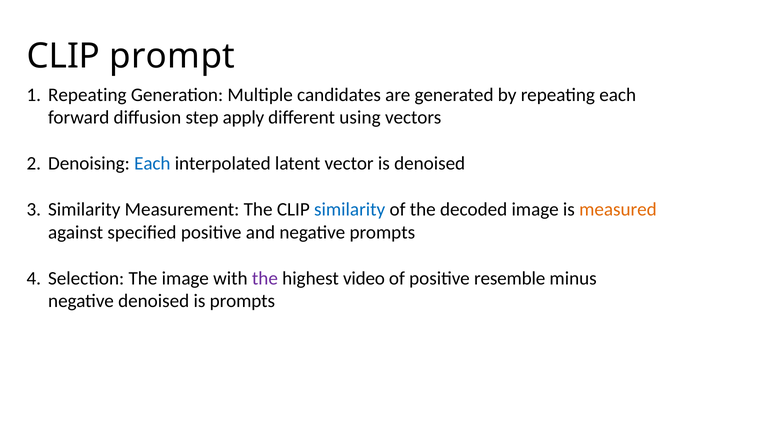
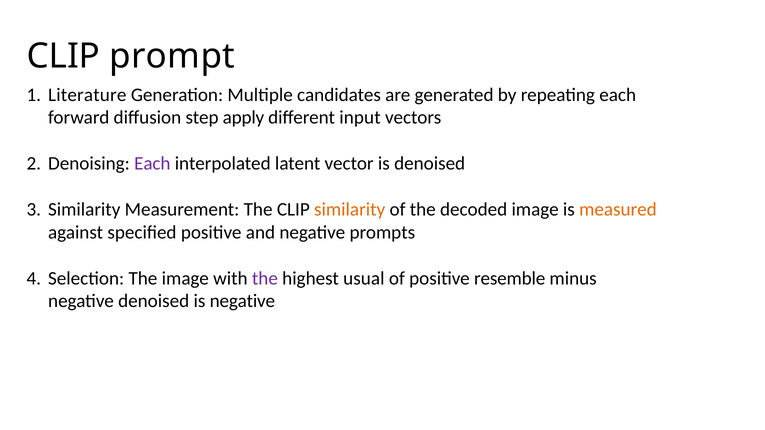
Repeating at (87, 95): Repeating -> Literature
using: using -> input
Each at (152, 164) colour: blue -> purple
similarity at (350, 210) colour: blue -> orange
video: video -> usual
is prompts: prompts -> negative
